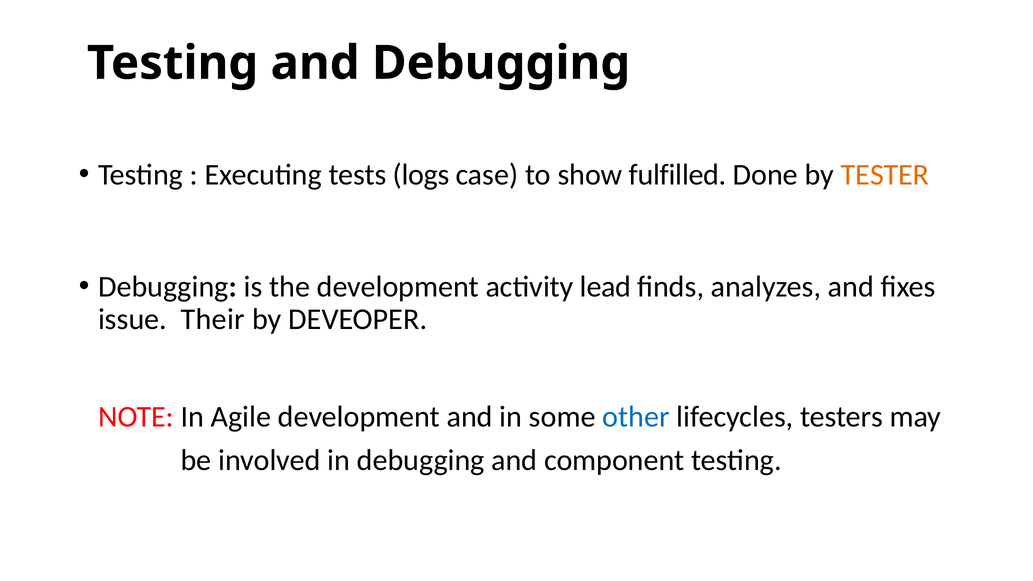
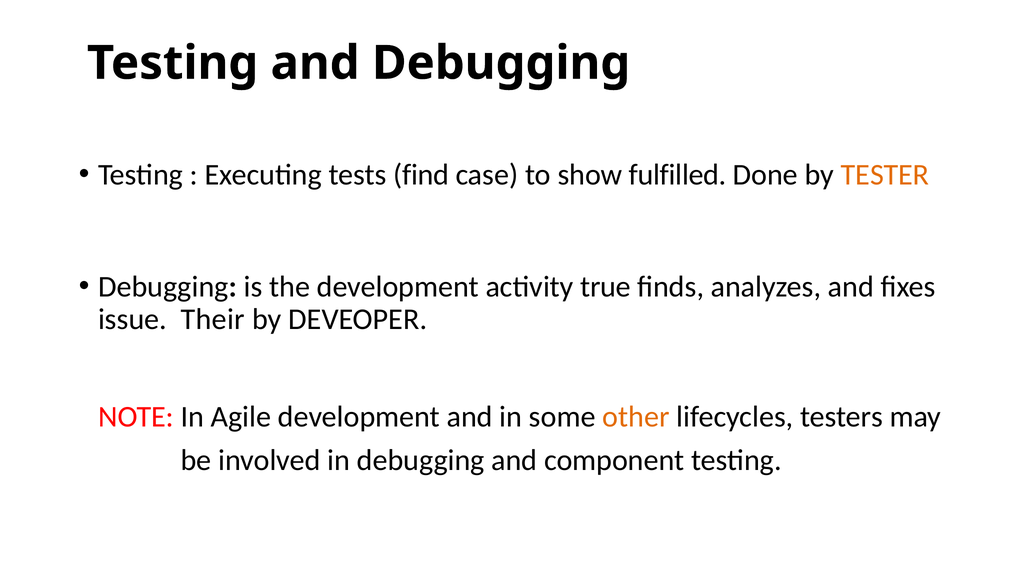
logs: logs -> find
lead: lead -> true
other colour: blue -> orange
